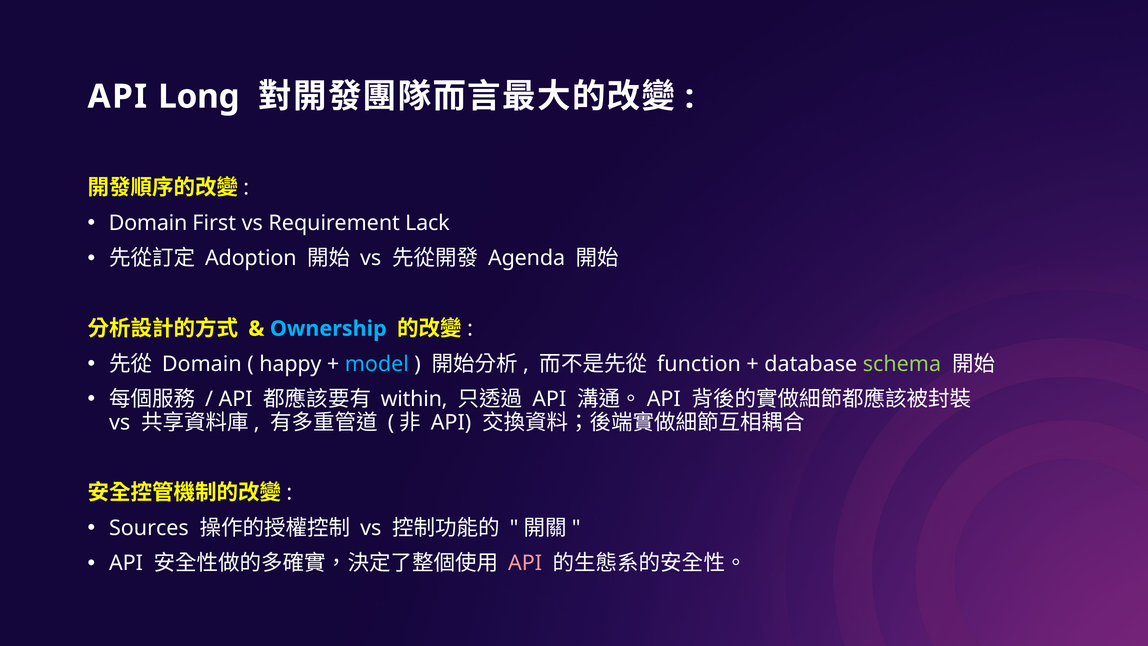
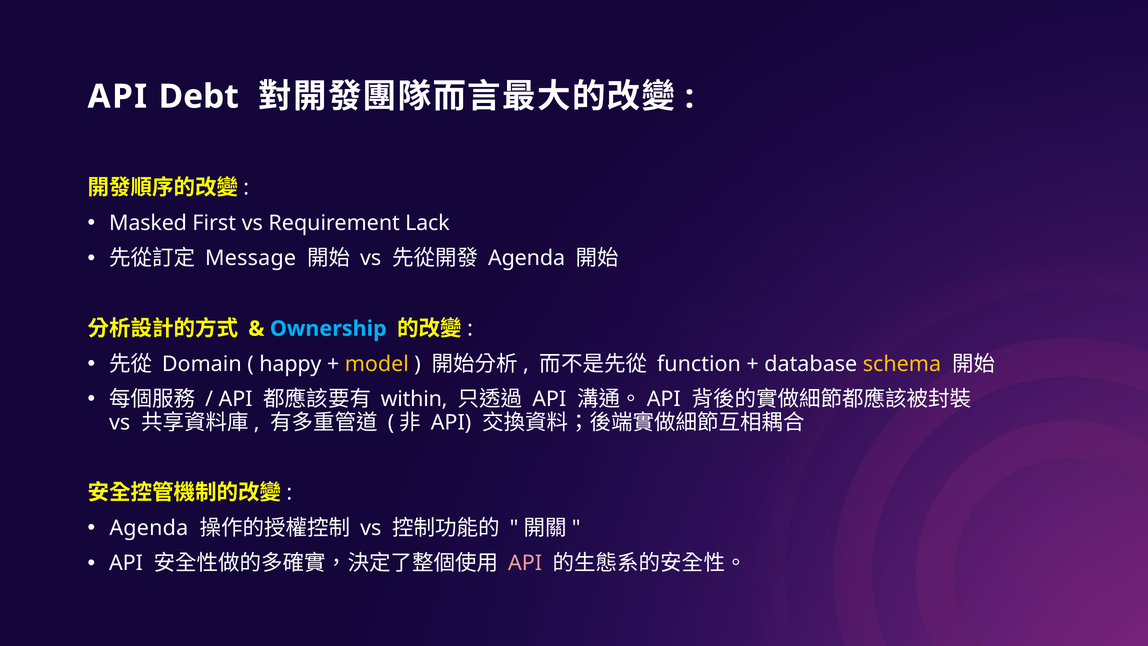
Long: Long -> Debt
Domain at (148, 223): Domain -> Masked
Adoption: Adoption -> Message
model colour: light blue -> yellow
schema colour: light green -> yellow
Sources at (149, 528): Sources -> Agenda
